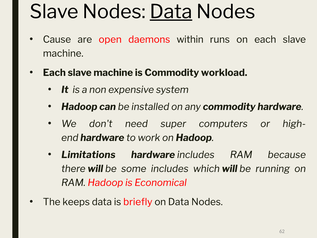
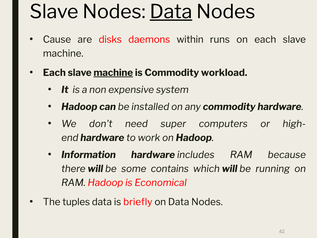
open: open -> disks
machine at (113, 73) underline: none -> present
Limitations: Limitations -> Information
some includes: includes -> contains
keeps: keeps -> tuples
